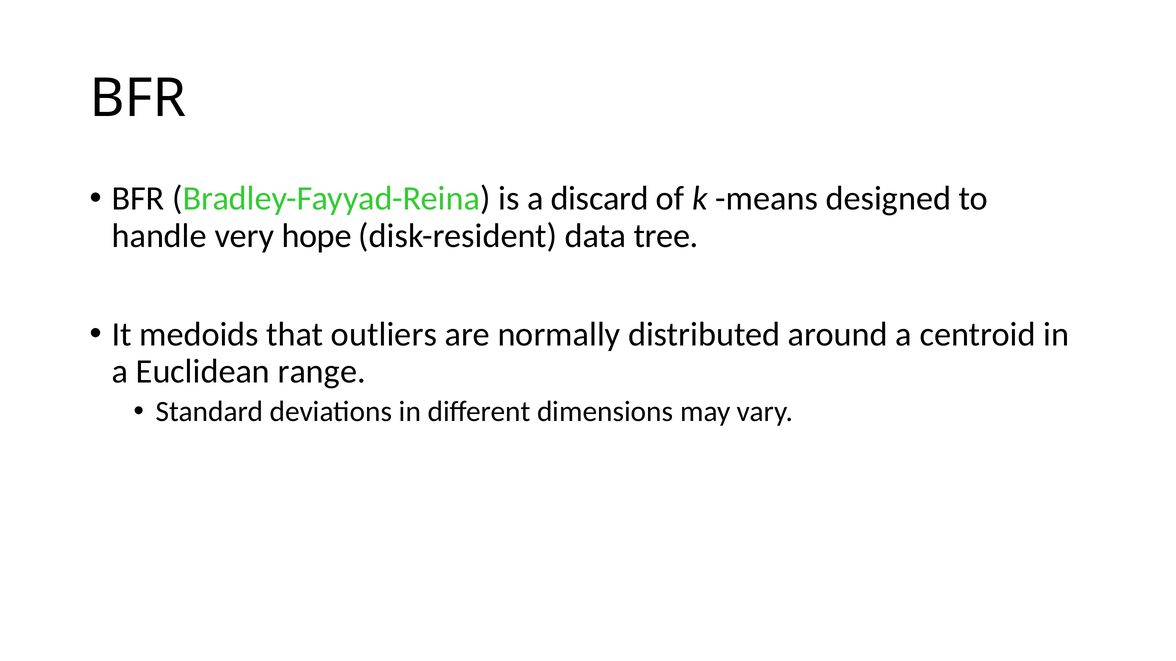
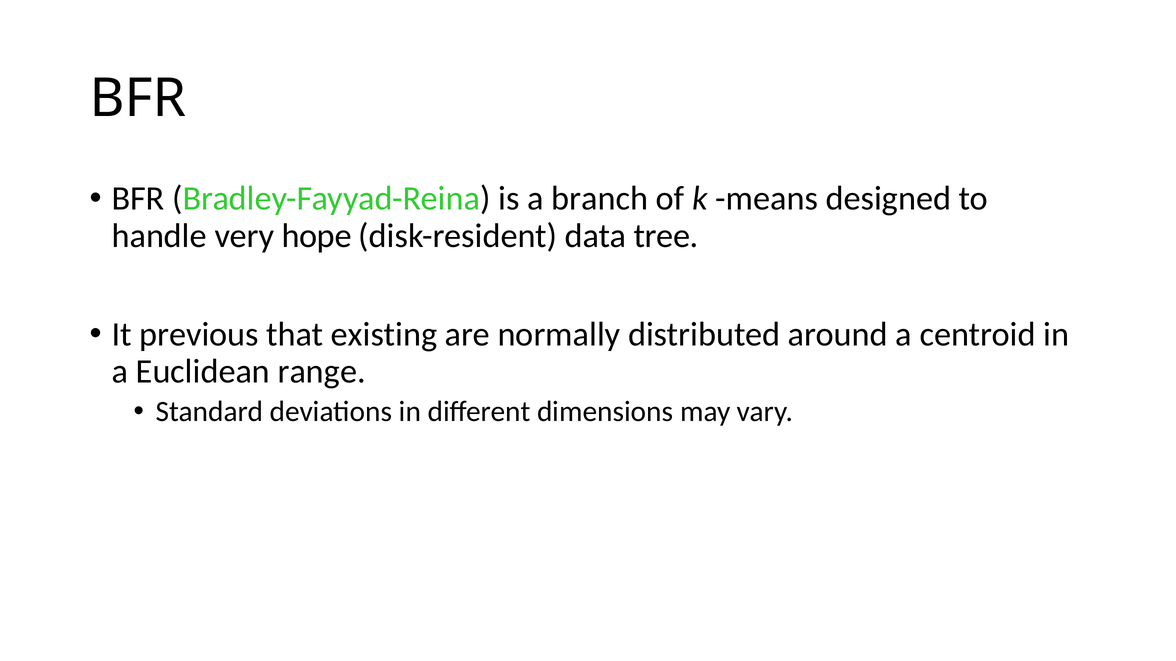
discard: discard -> branch
medoids: medoids -> previous
outliers: outliers -> existing
